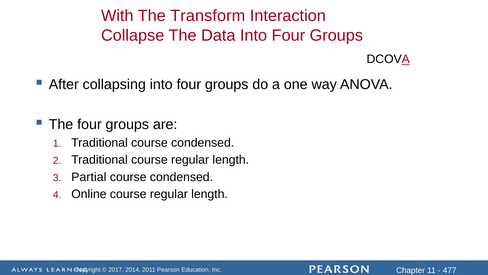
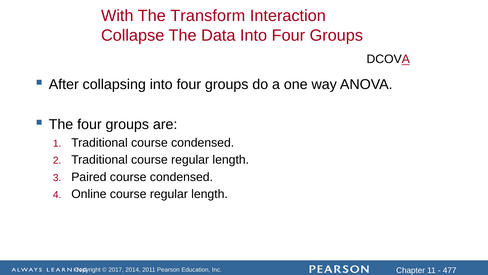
Partial: Partial -> Paired
